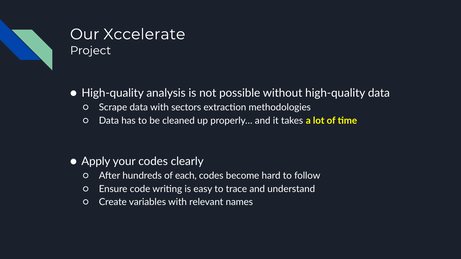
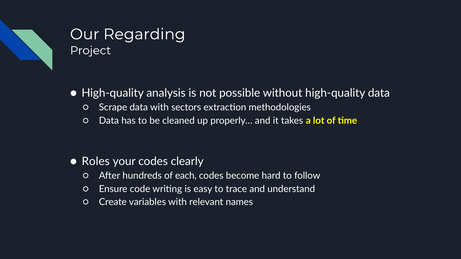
Xccelerate: Xccelerate -> Regarding
Apply: Apply -> Roles
